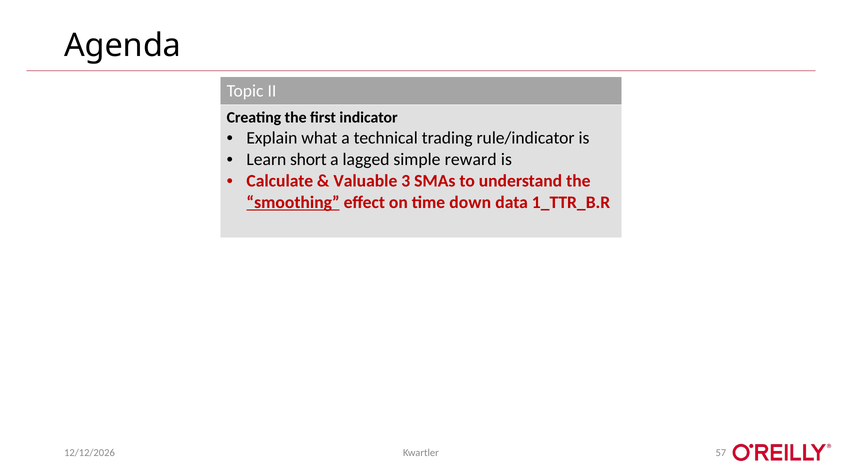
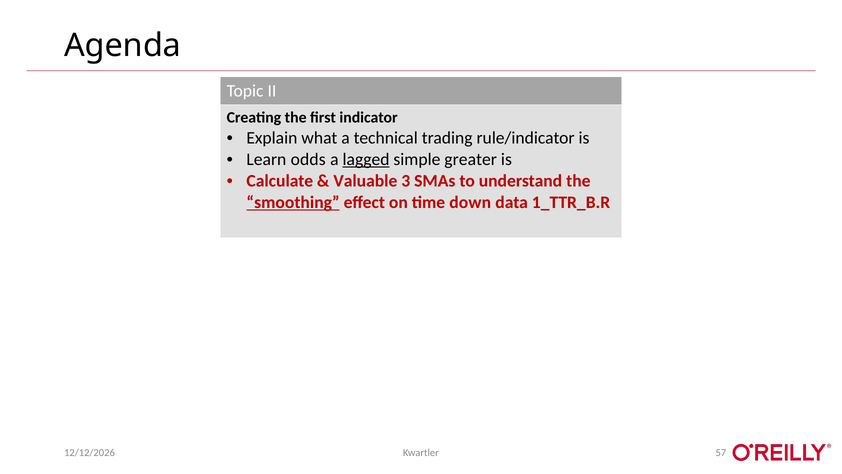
short: short -> odds
lagged underline: none -> present
reward: reward -> greater
